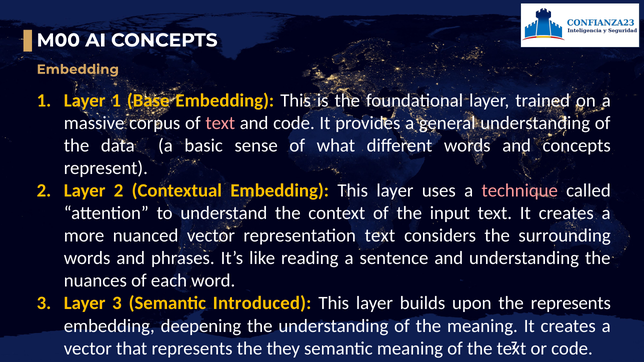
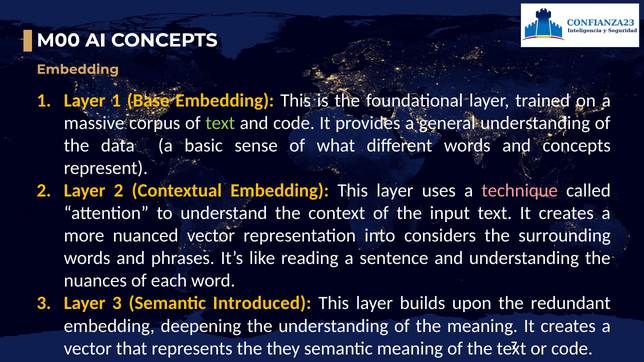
text at (220, 123) colour: pink -> light green
representation text: text -> into
the represents: represents -> redundant
